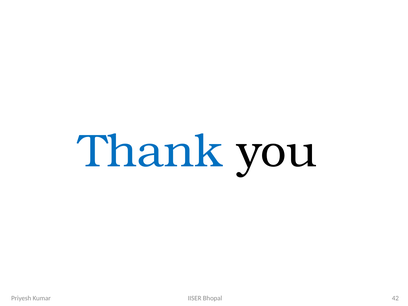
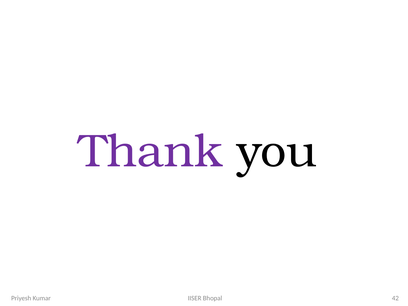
Thank colour: blue -> purple
